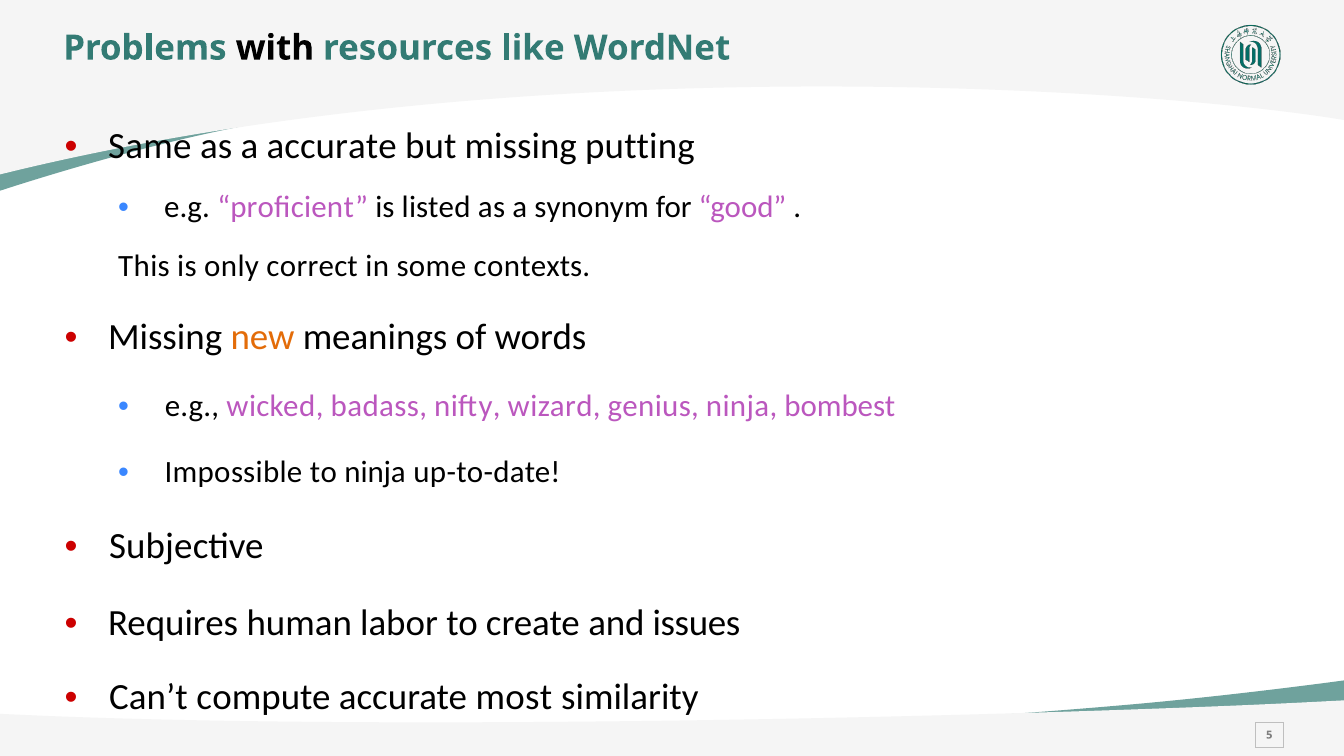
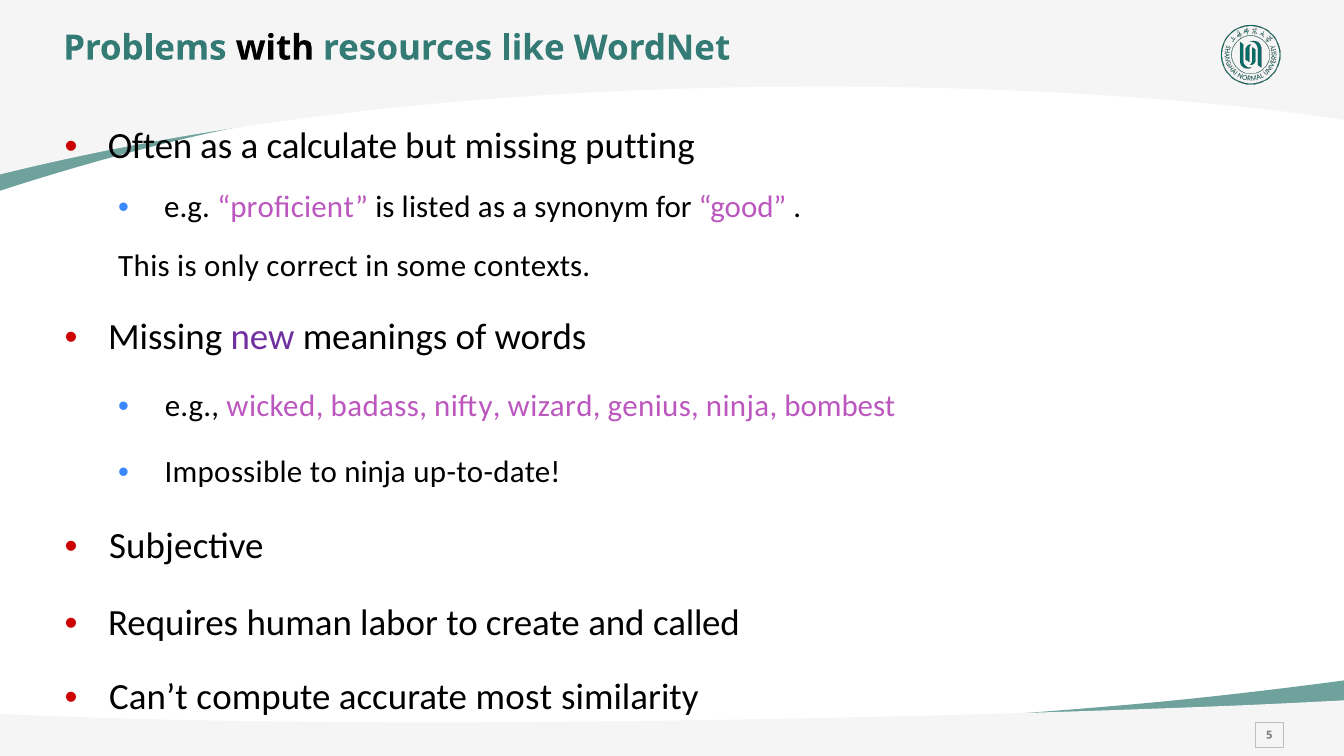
Same: Same -> Often
a accurate: accurate -> calculate
new colour: orange -> purple
issues: issues -> called
